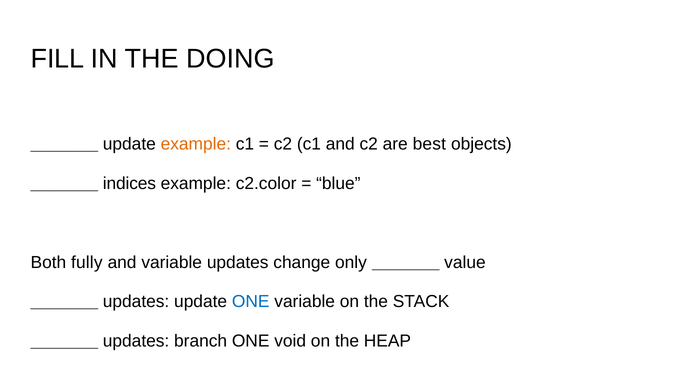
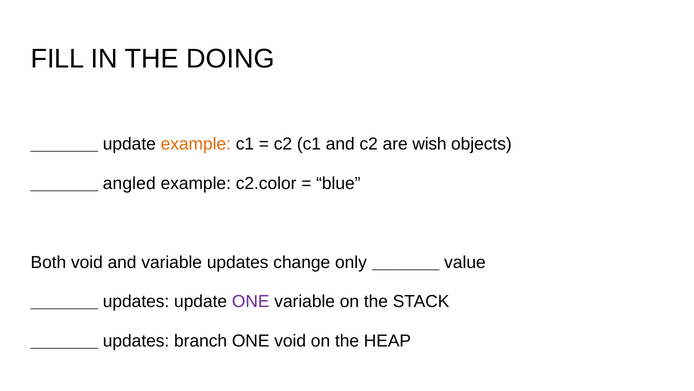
best: best -> wish
indices: indices -> angled
Both fully: fully -> void
ONE at (251, 301) colour: blue -> purple
